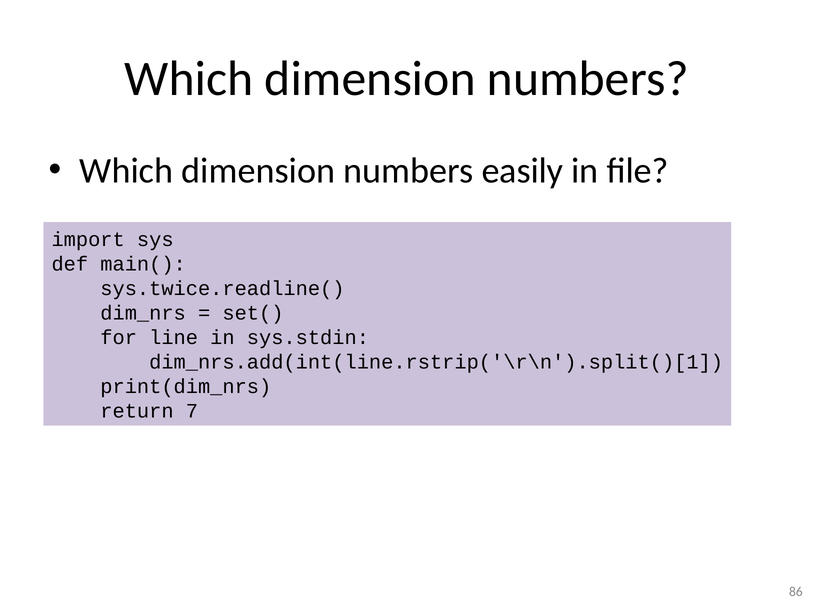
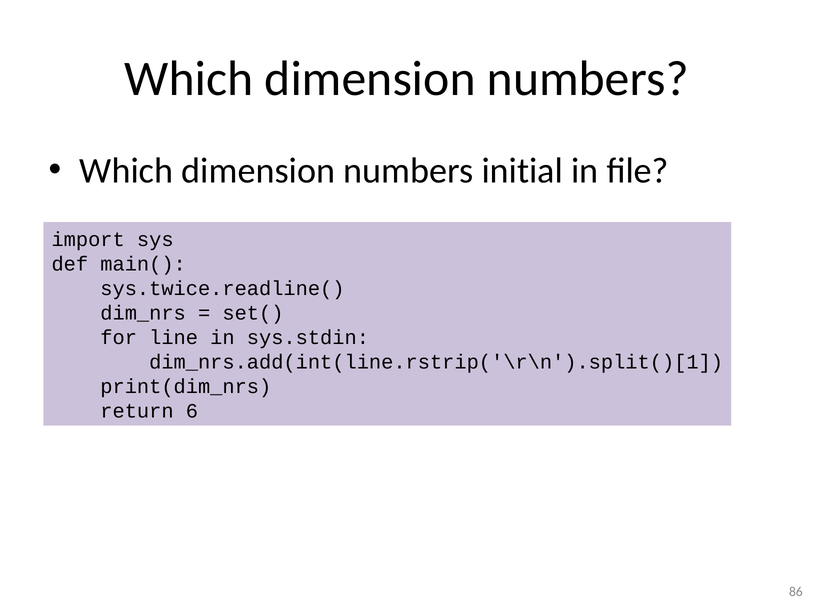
easily: easily -> initial
7: 7 -> 6
